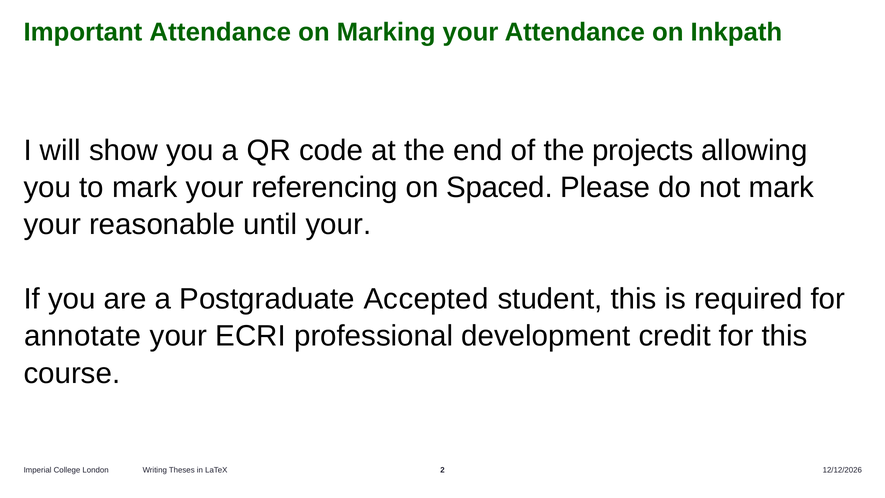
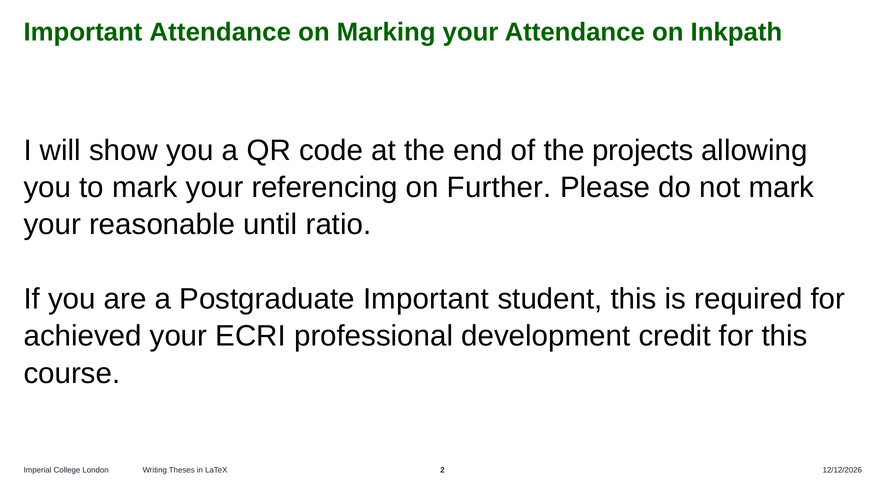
Spaced: Spaced -> Further
until your: your -> ratio
Postgraduate Accepted: Accepted -> Important
annotate: annotate -> achieved
